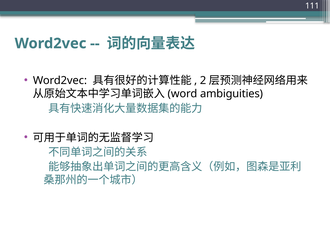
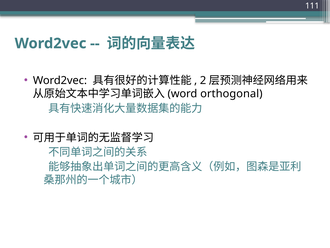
ambiguities: ambiguities -> orthogonal
